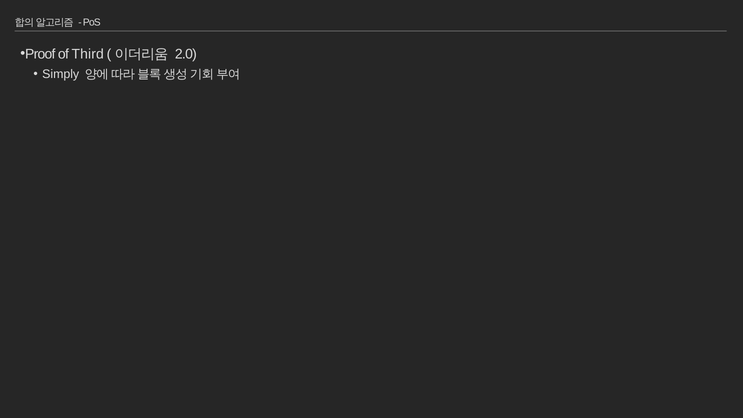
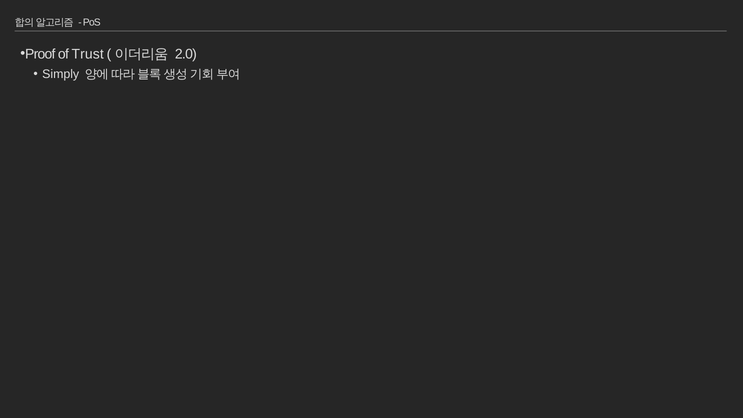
Third: Third -> Trust
